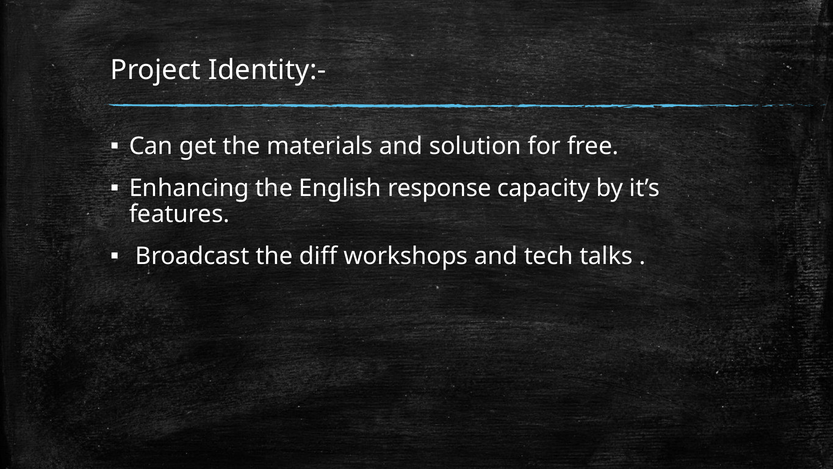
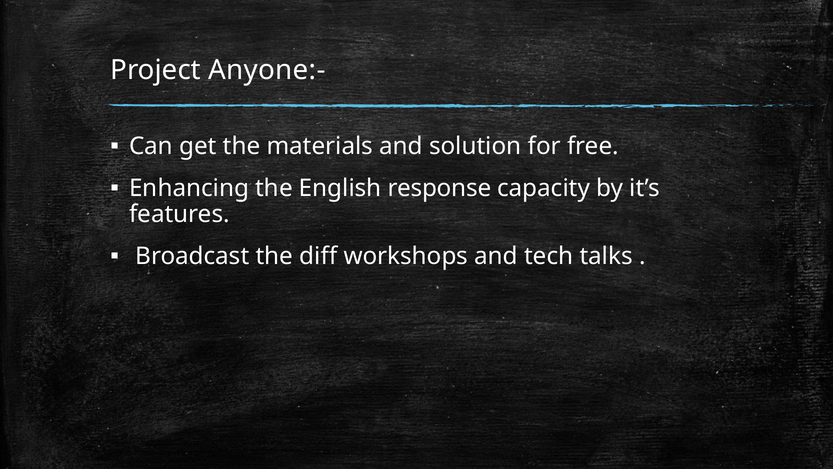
Identity:-: Identity:- -> Anyone:-
